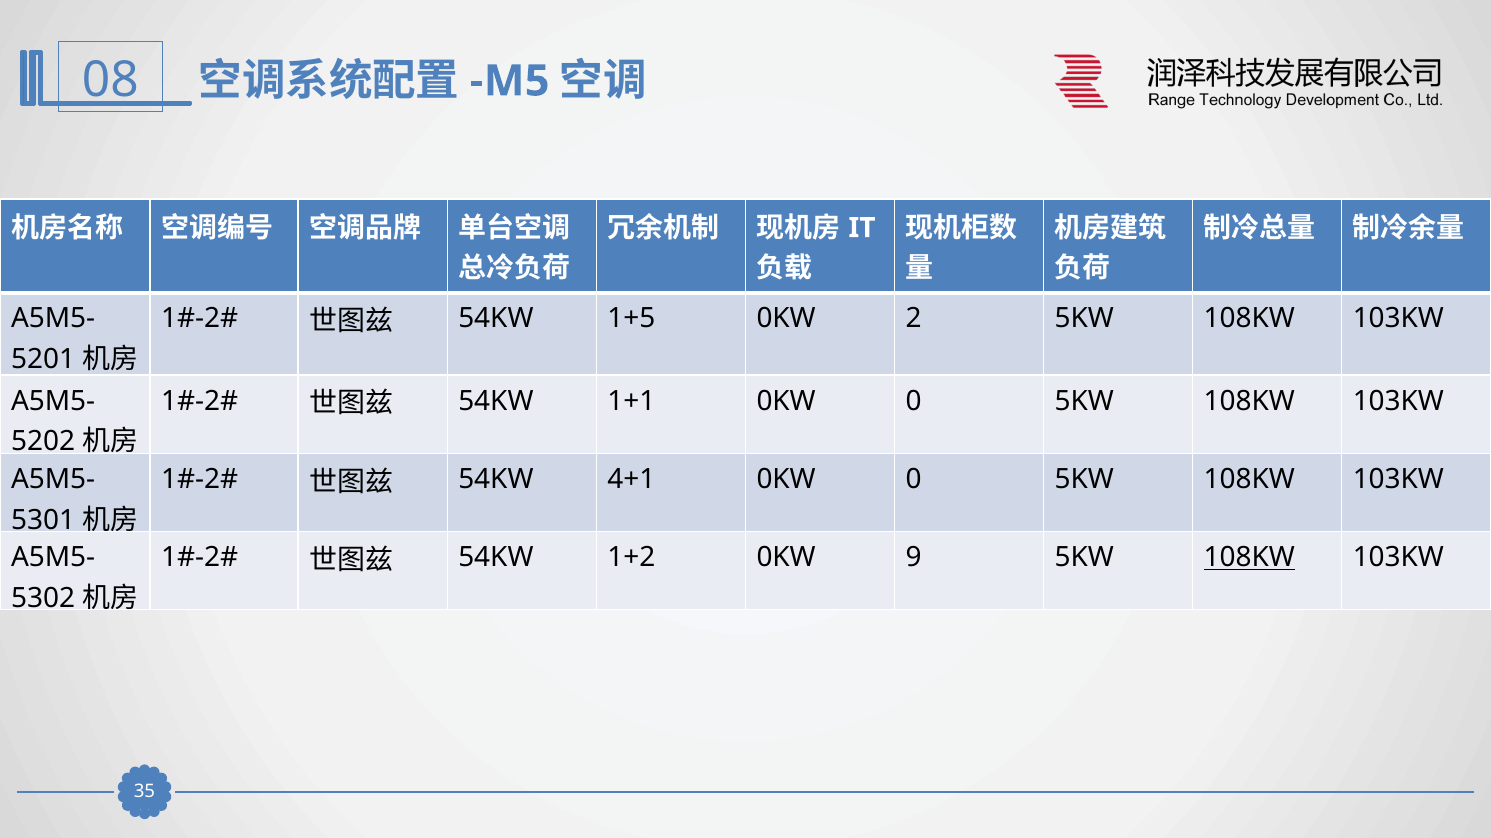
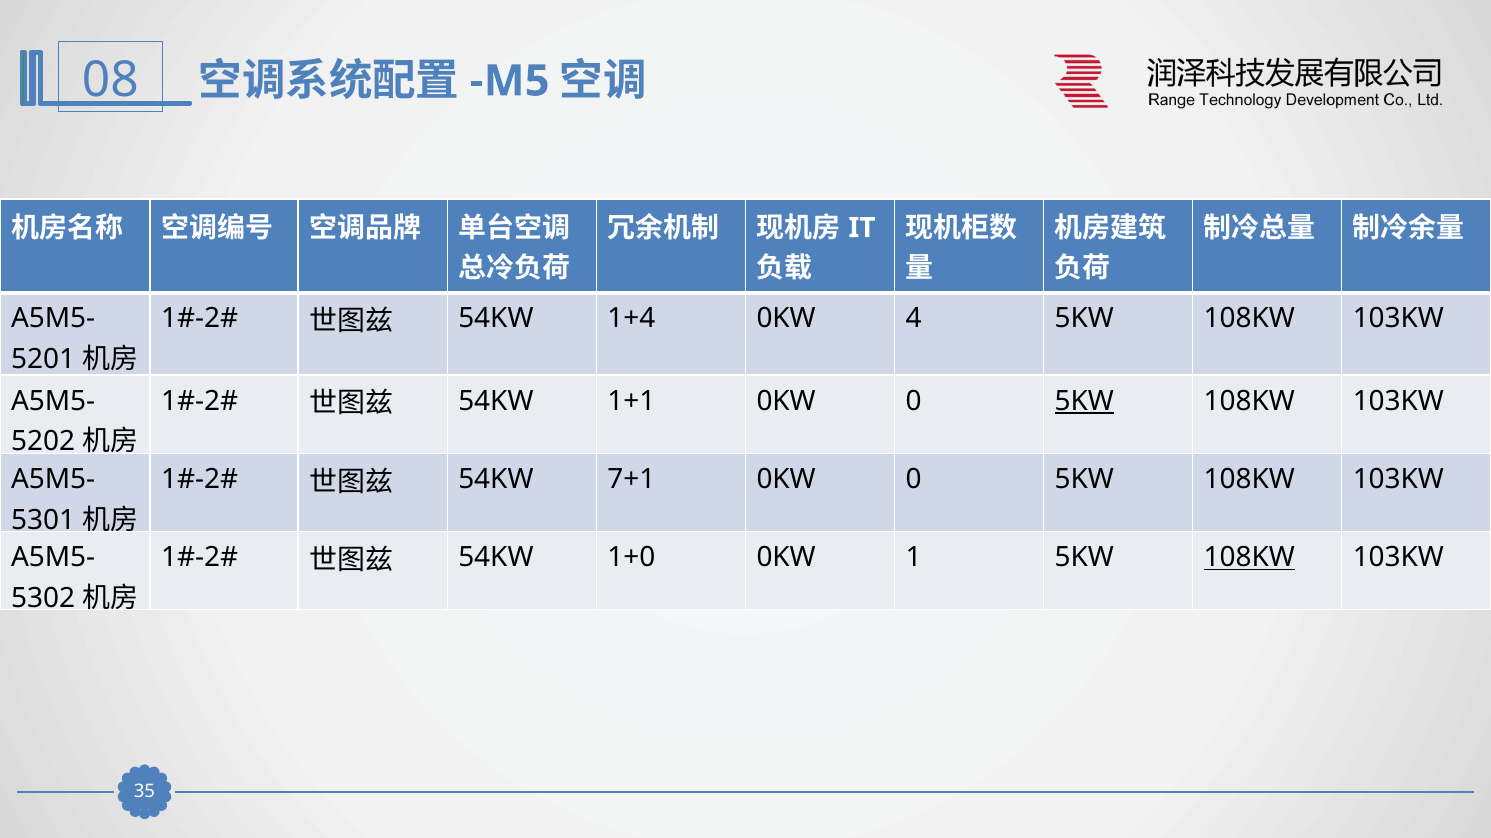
1+5: 1+5 -> 1+4
2: 2 -> 4
5KW at (1084, 401) underline: none -> present
4+1: 4+1 -> 7+1
1+2: 1+2 -> 1+0
9: 9 -> 1
